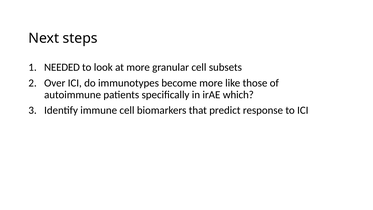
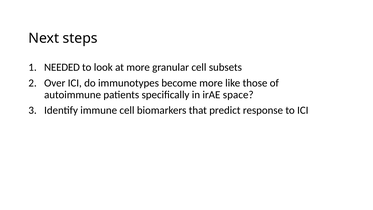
which: which -> space
